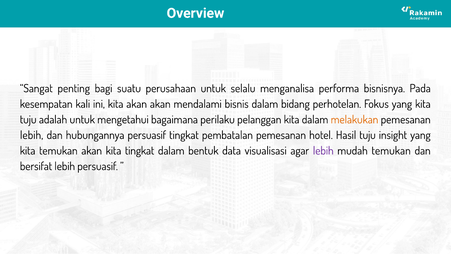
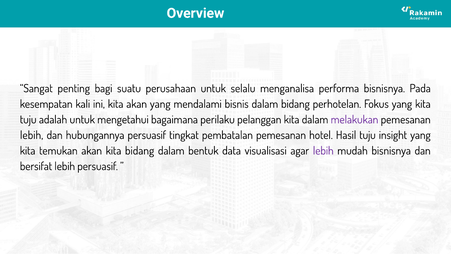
akan akan: akan -> yang
melakukan colour: orange -> purple
kita tingkat: tingkat -> bidang
mudah temukan: temukan -> bisnisnya
